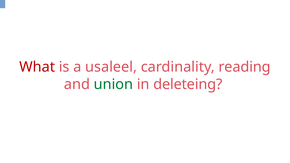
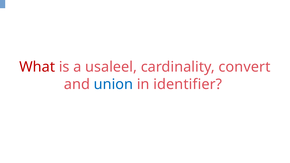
reading: reading -> convert
union colour: green -> blue
deleteing: deleteing -> identifier
